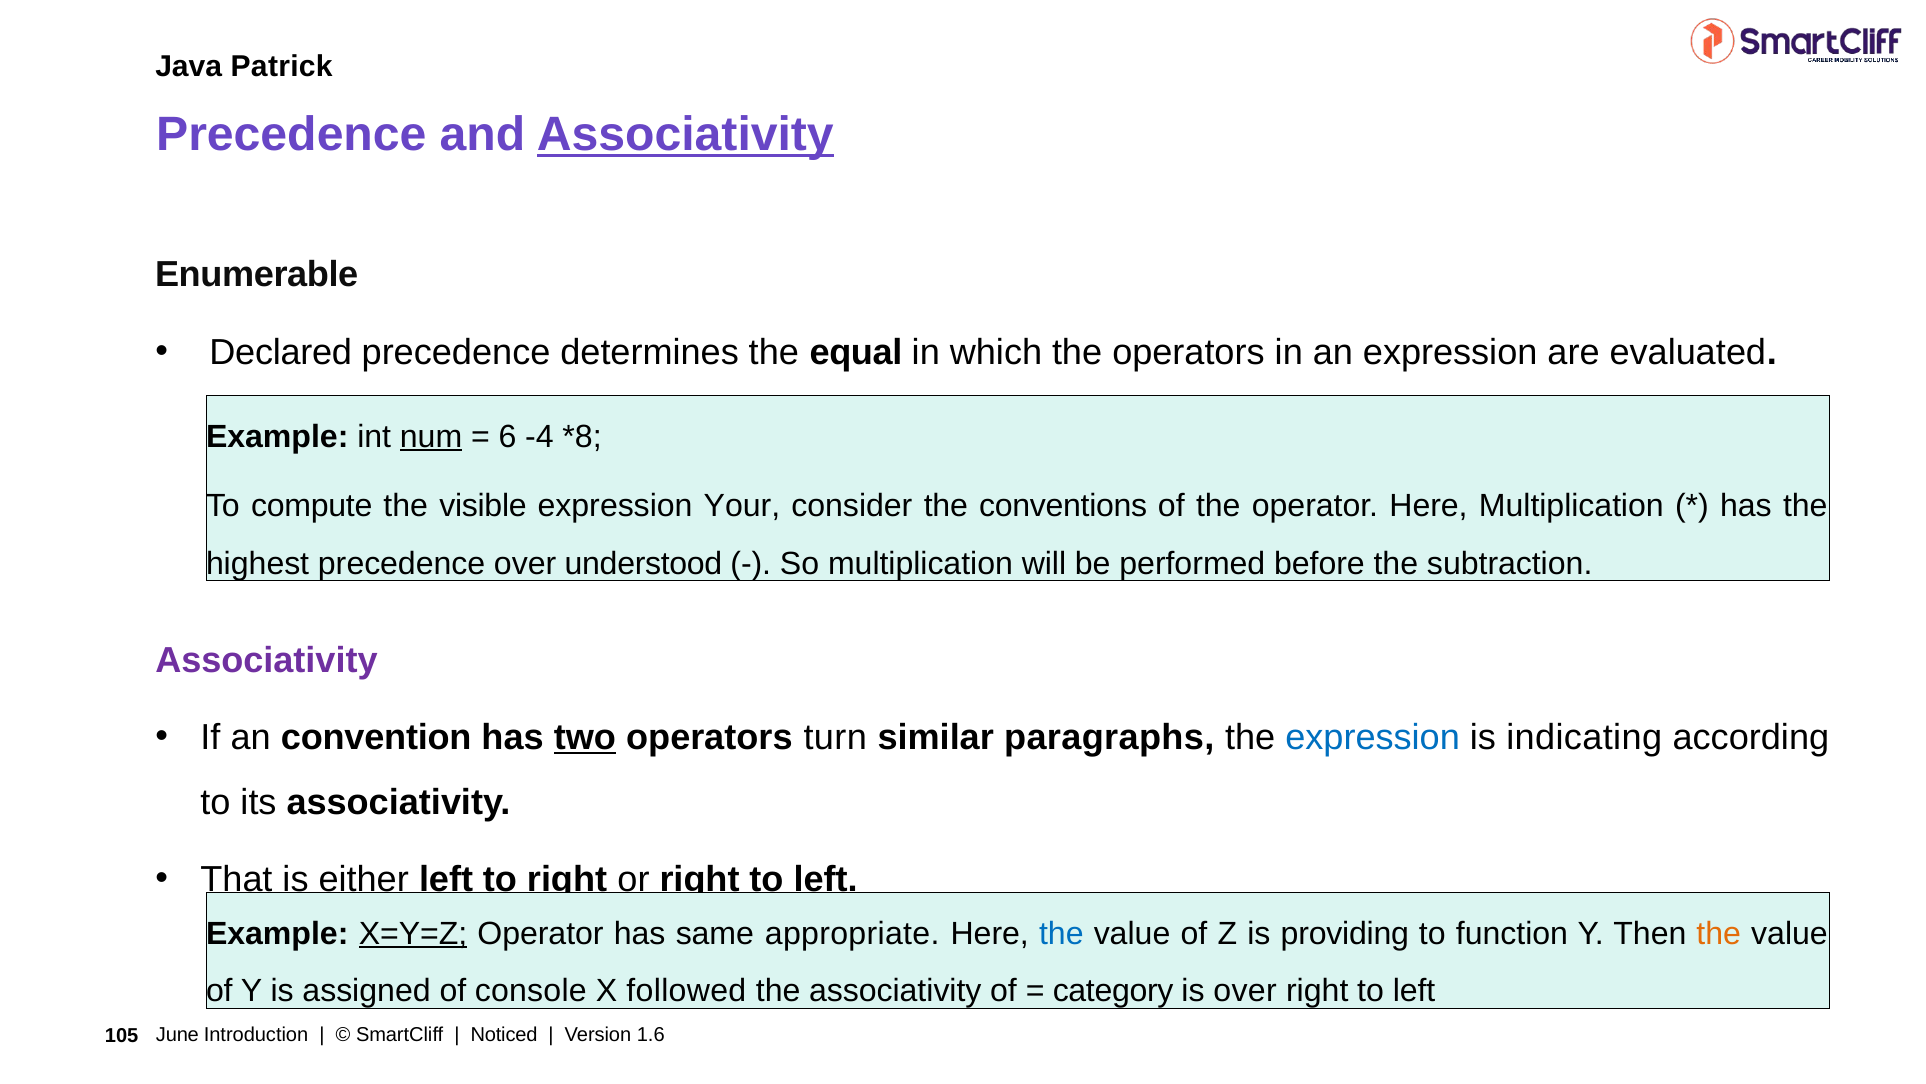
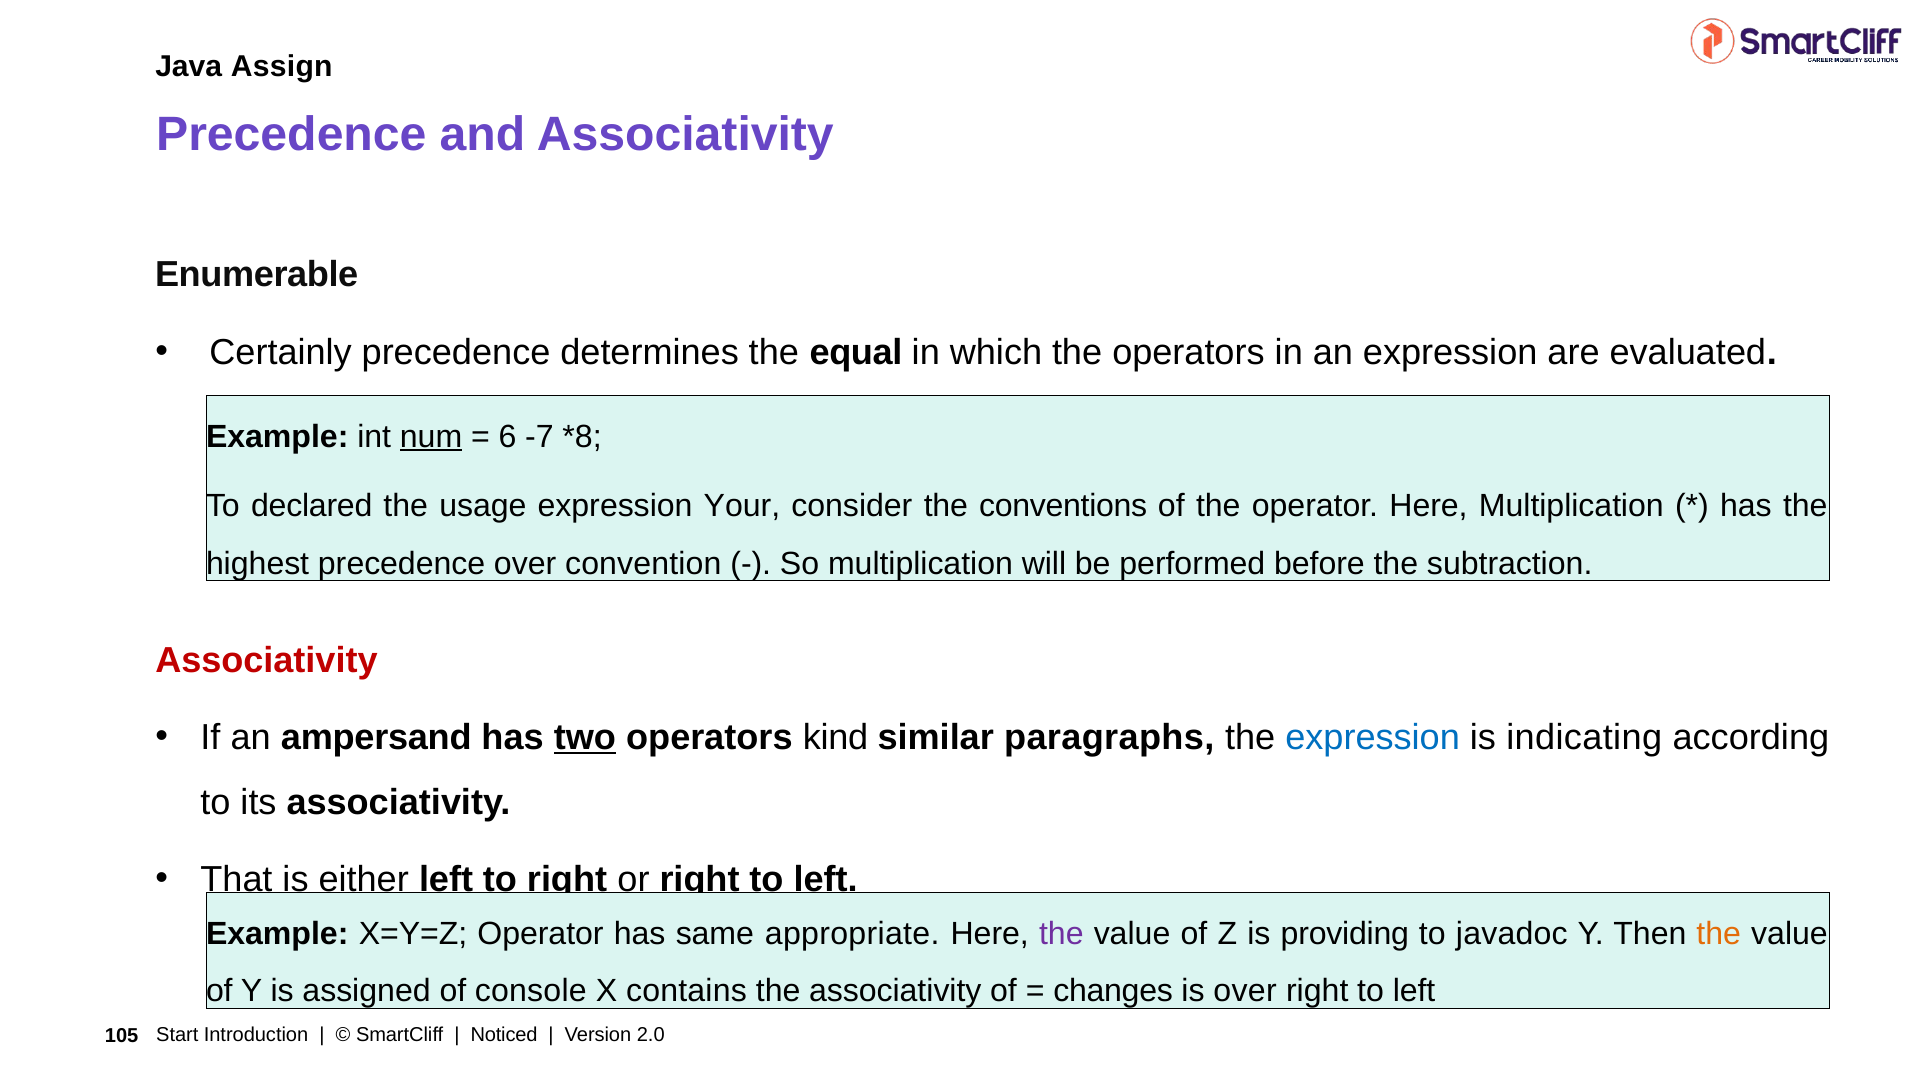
Patrick: Patrick -> Assign
Associativity at (685, 134) underline: present -> none
Declared: Declared -> Certainly
-4: -4 -> -7
compute: compute -> declared
visible: visible -> usage
understood: understood -> convention
Associativity at (266, 660) colour: purple -> red
convention: convention -> ampersand
turn: turn -> kind
X=Y=Z underline: present -> none
the at (1061, 933) colour: blue -> purple
function: function -> javadoc
followed: followed -> contains
category: category -> changes
June: June -> Start
1.6: 1.6 -> 2.0
